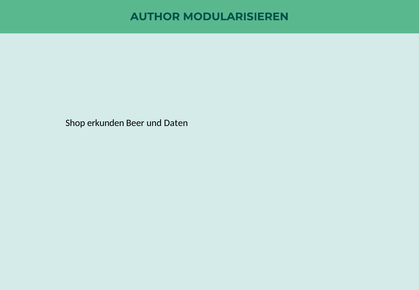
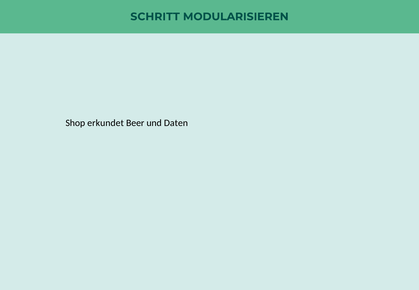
AUTHOR: AUTHOR -> SCHRITT
erkunden: erkunden -> erkundet
